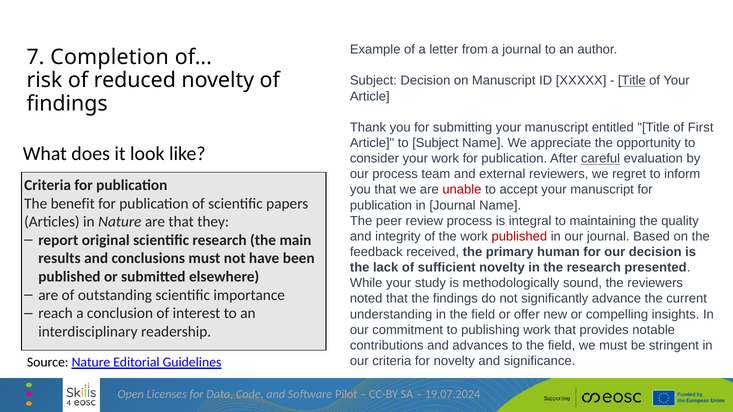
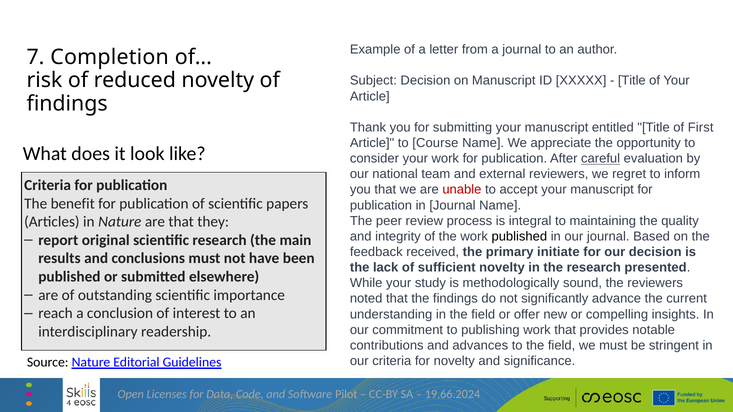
Title at (632, 81) underline: present -> none
to Subject: Subject -> Course
our process: process -> national
published at (519, 237) colour: red -> black
human: human -> initiate
19.07.2024: 19.07.2024 -> 19.66.2024
